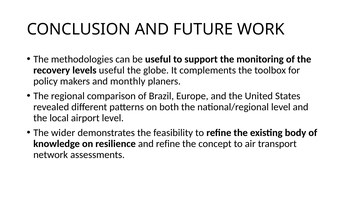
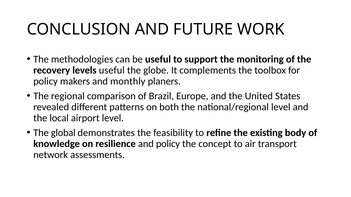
wider: wider -> global
and refine: refine -> policy
